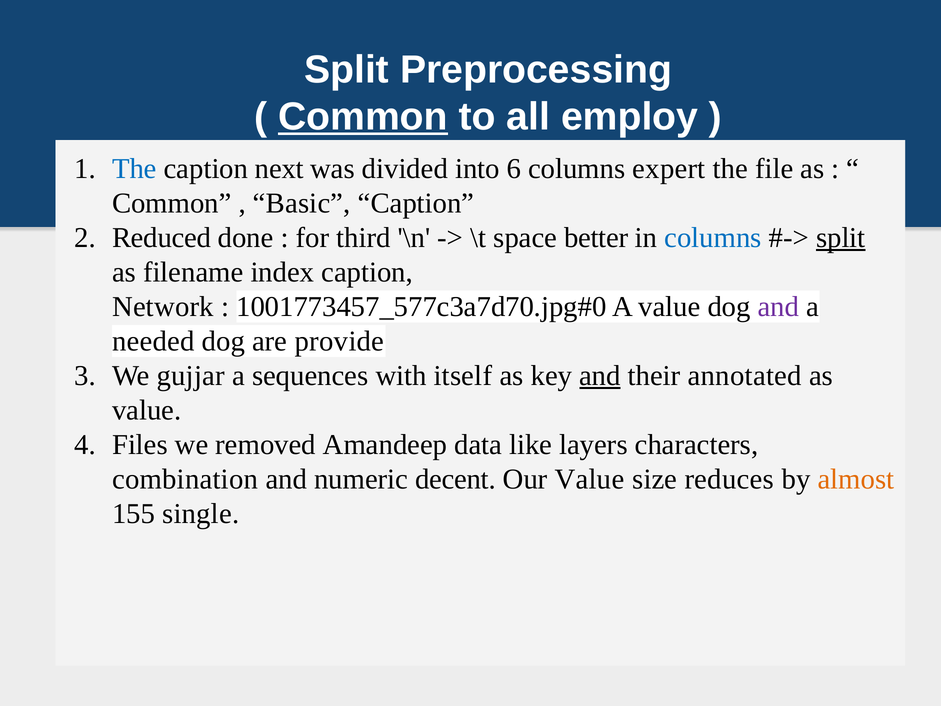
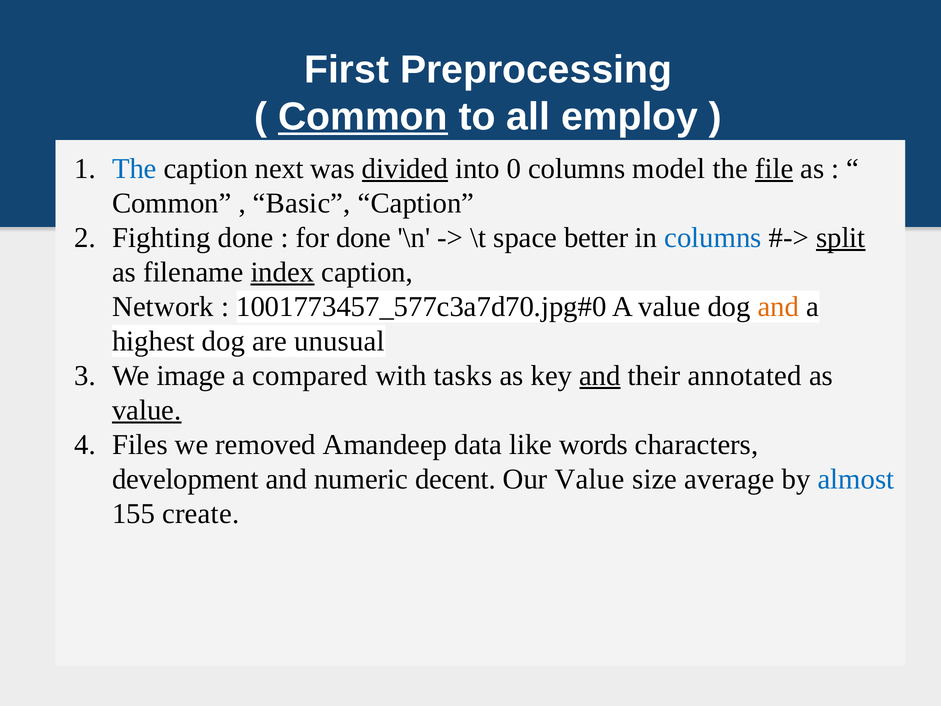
Split at (347, 70): Split -> First
divided underline: none -> present
6: 6 -> 0
expert: expert -> model
file underline: none -> present
Reduced: Reduced -> Fighting
for third: third -> done
index underline: none -> present
and at (778, 307) colour: purple -> orange
needed: needed -> highest
provide: provide -> unusual
gujjar: gujjar -> image
sequences: sequences -> compared
itself: itself -> tasks
value at (147, 410) underline: none -> present
layers: layers -> words
combination: combination -> development
reduces: reduces -> average
almost colour: orange -> blue
single: single -> create
